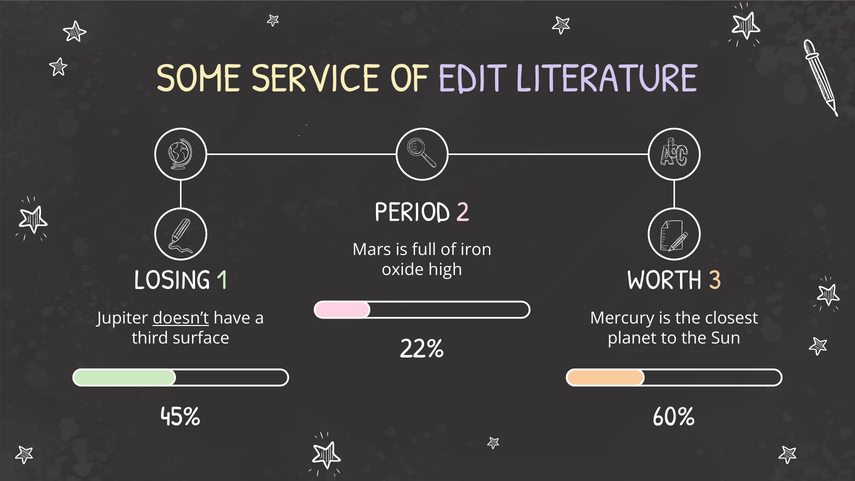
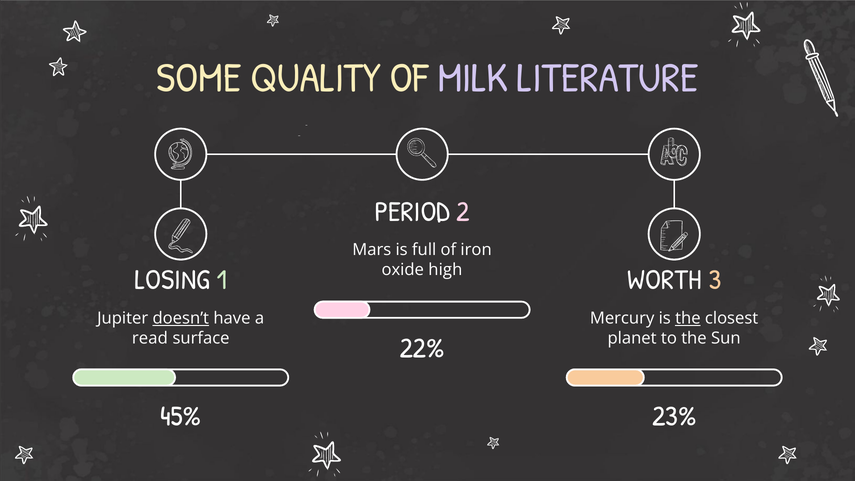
SERVICE: SERVICE -> QUALITY
EDIT: EDIT -> MILK
the at (688, 318) underline: none -> present
third: third -> read
60%: 60% -> 23%
